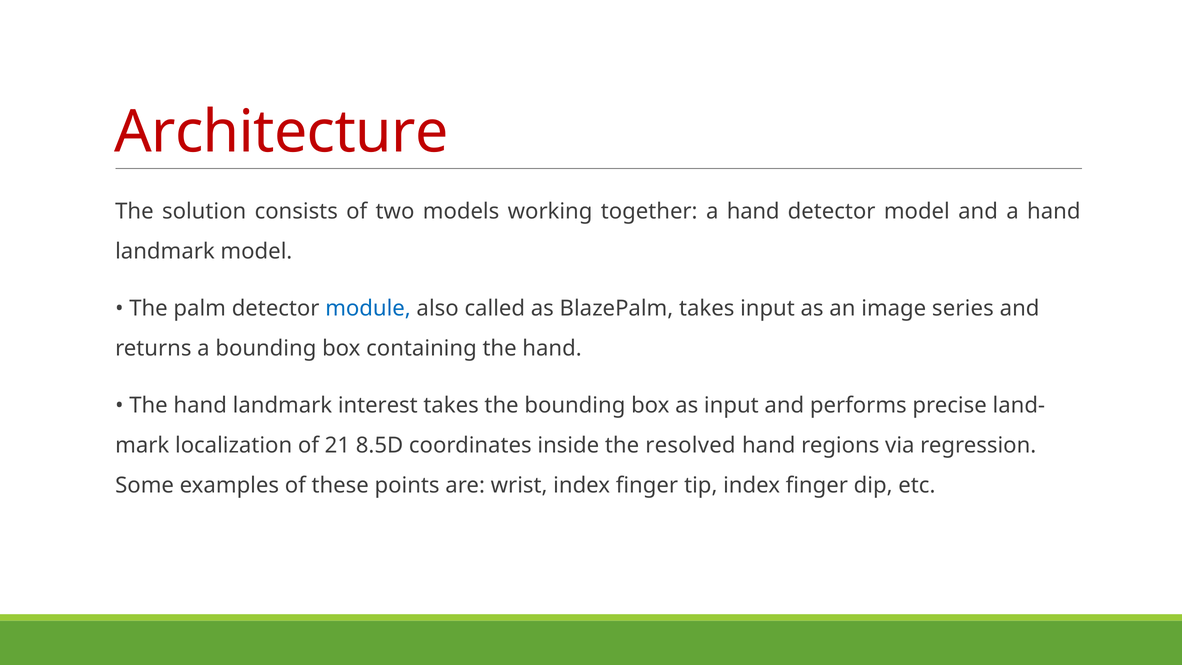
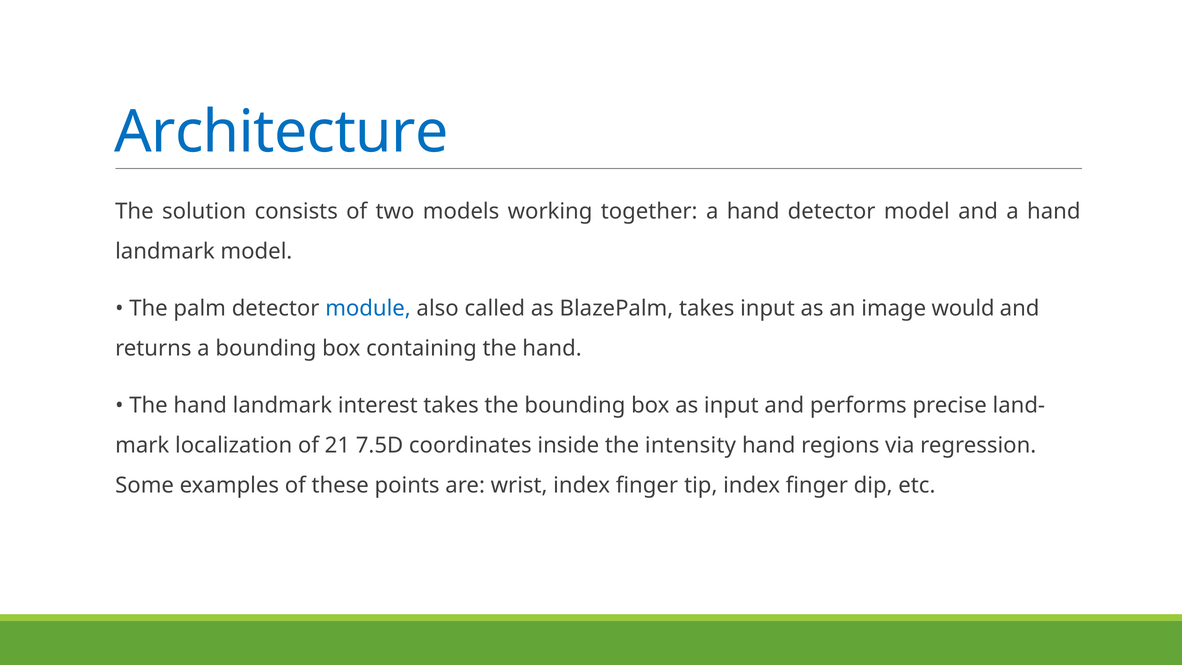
Architecture colour: red -> blue
series: series -> would
8.5D: 8.5D -> 7.5D
resolved: resolved -> intensity
